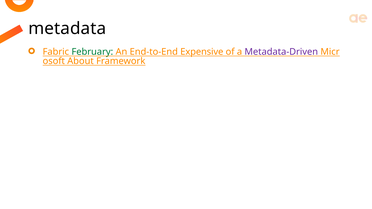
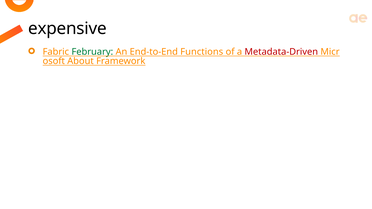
metadata: metadata -> expensive
Expensive: Expensive -> Functions
Metadata-Driven colour: purple -> red
